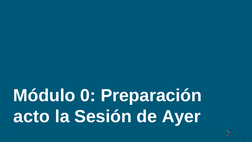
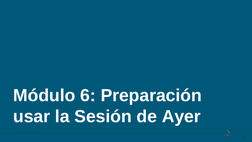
0: 0 -> 6
acto: acto -> usar
